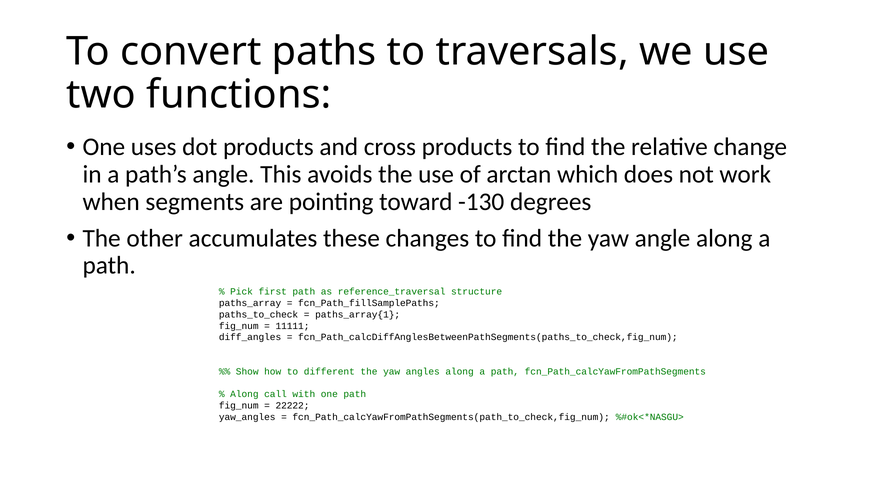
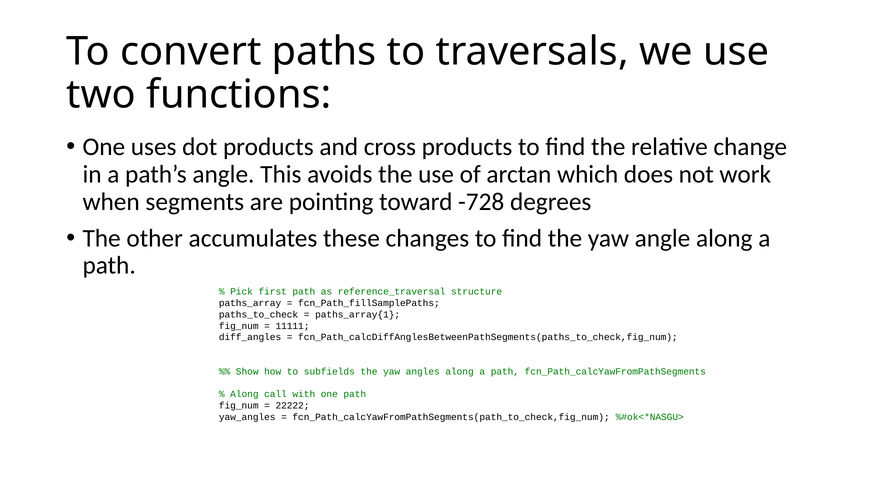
-130: -130 -> -728
different: different -> subfields
